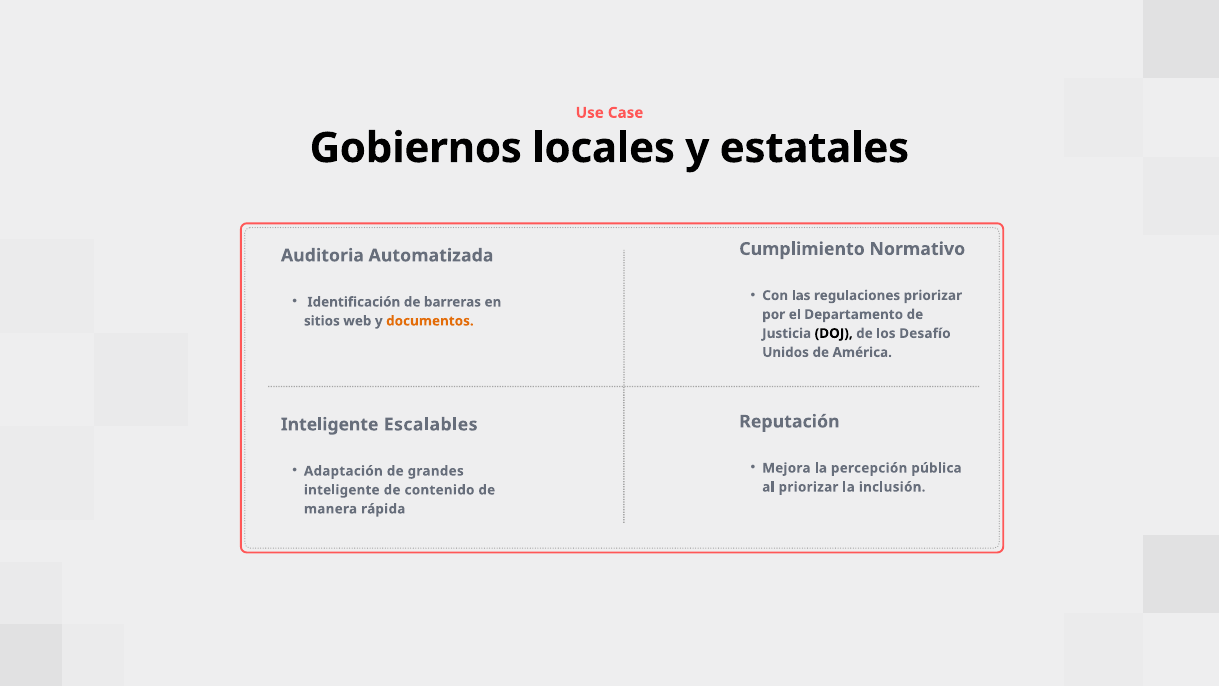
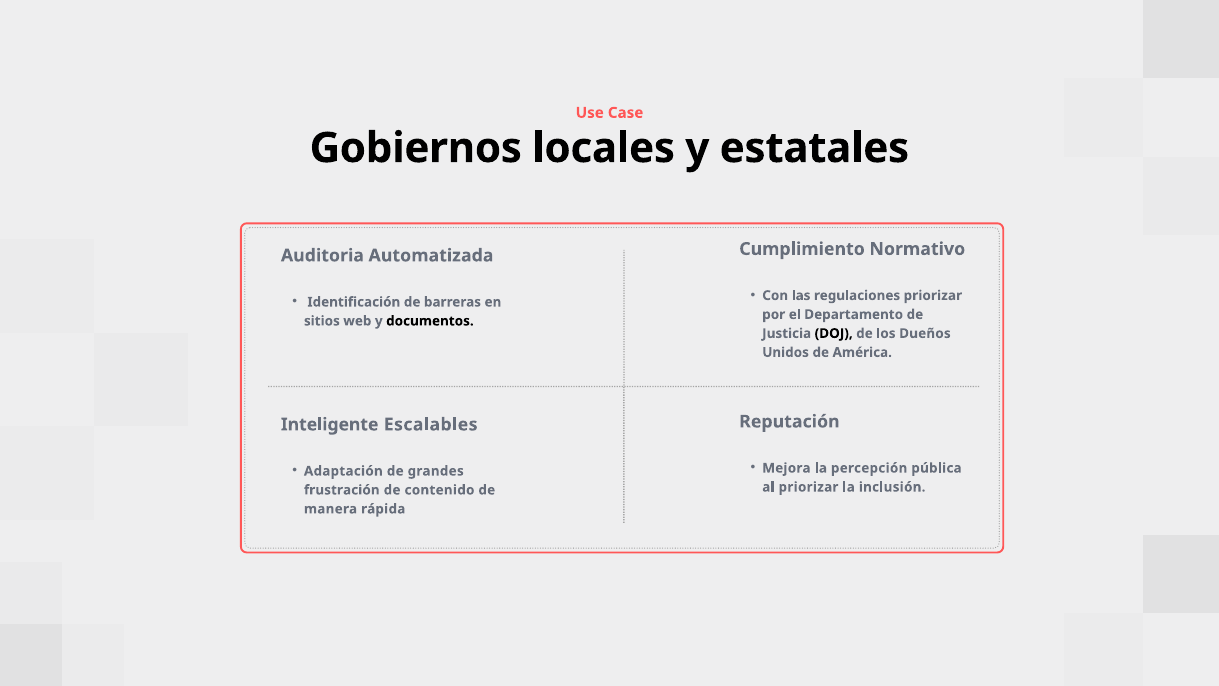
documentos colour: orange -> black
Desafío: Desafío -> Dueños
inteligente at (342, 490): inteligente -> frustración
